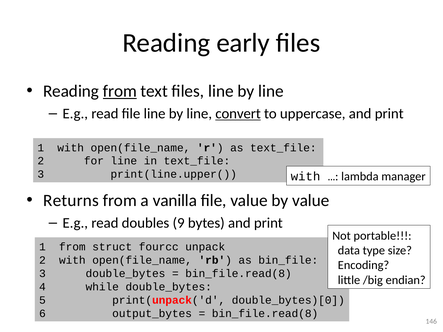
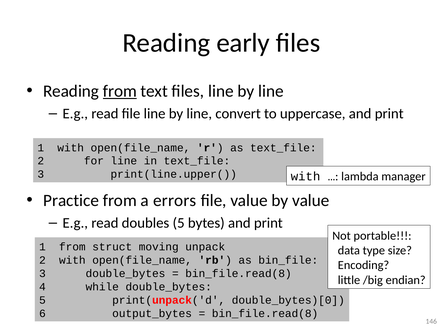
convert underline: present -> none
Returns: Returns -> Practice
vanilla: vanilla -> errors
doubles 9: 9 -> 5
fourcc: fourcc -> moving
